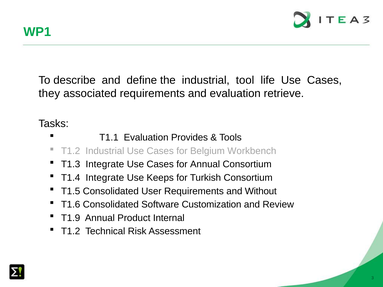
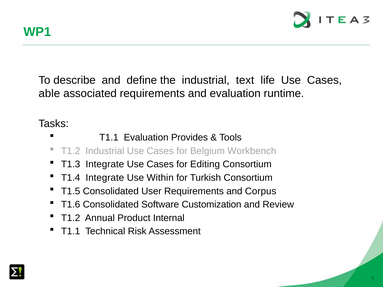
tool: tool -> text
they: they -> able
retrieve: retrieve -> runtime
for Annual: Annual -> Editing
Keeps: Keeps -> Within
Without: Without -> Corpus
T1.9 at (71, 218): T1.9 -> T1.2
T1.2 at (71, 231): T1.2 -> T1.1
